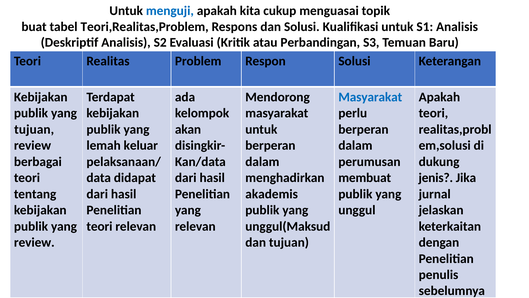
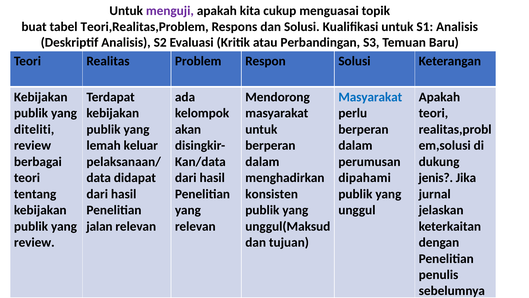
menguji colour: blue -> purple
tujuan at (34, 129): tujuan -> diteliti
membuat: membuat -> dipahami
akademis: akademis -> konsisten
teori at (99, 226): teori -> jalan
